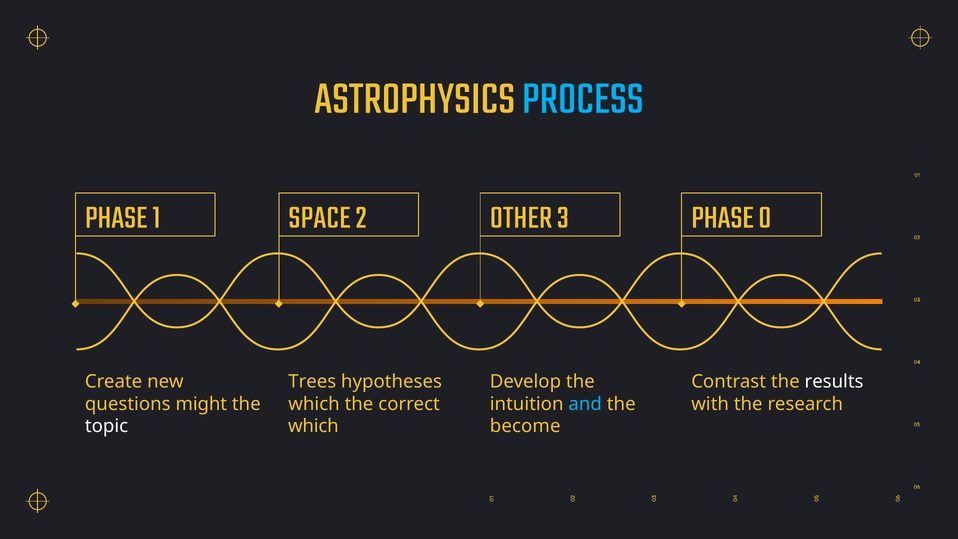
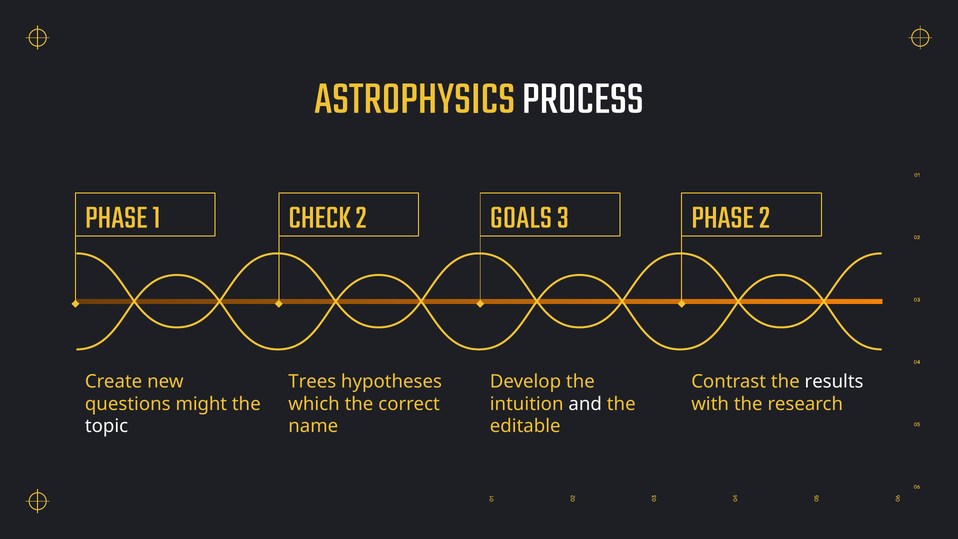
PROCESS colour: light blue -> white
SPACE: SPACE -> CHECK
OTHER: OTHER -> GOALS
PHASE 0: 0 -> 2
and colour: light blue -> white
which at (313, 426): which -> name
become: become -> editable
